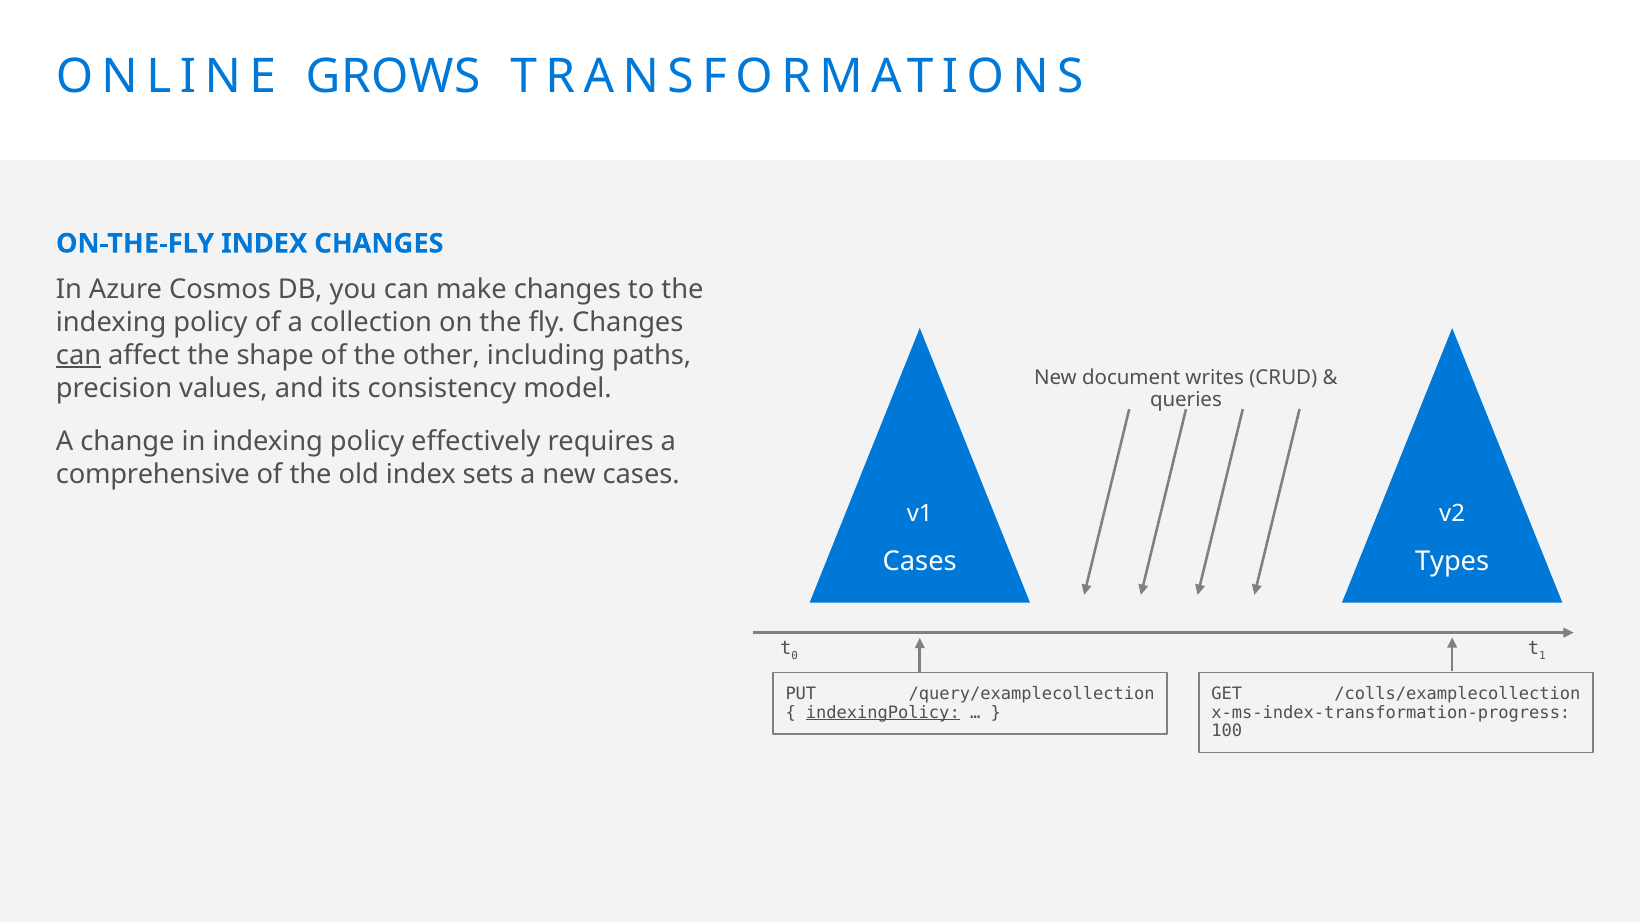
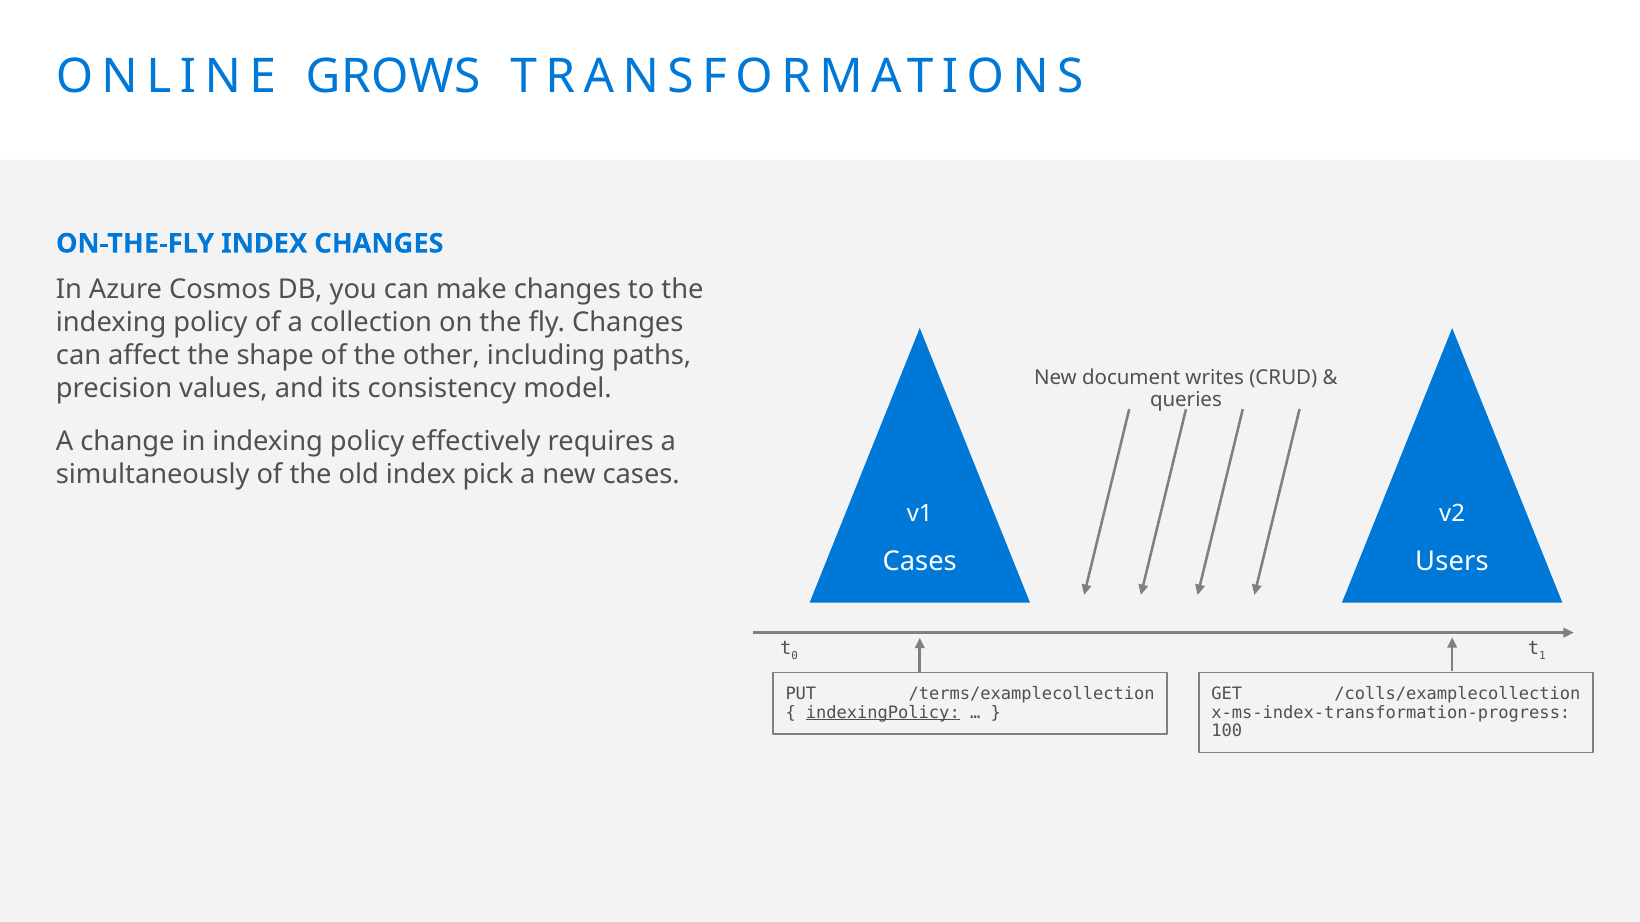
can at (79, 356) underline: present -> none
comprehensive: comprehensive -> simultaneously
sets: sets -> pick
Types: Types -> Users
/query/examplecollection: /query/examplecollection -> /terms/examplecollection
